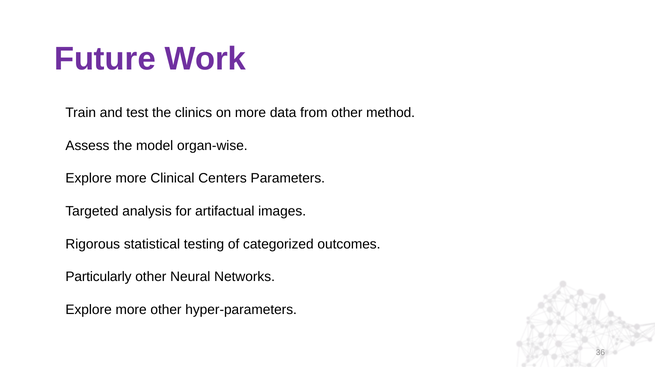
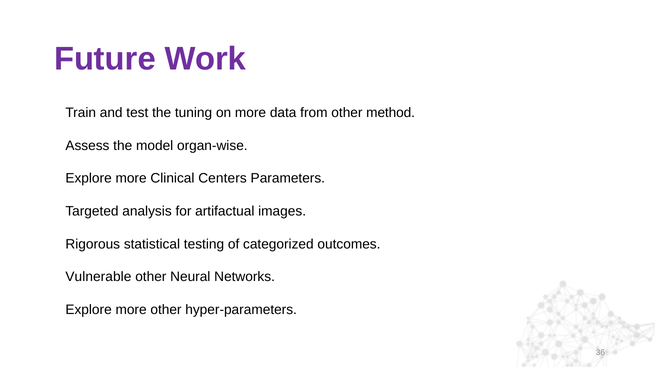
clinics: clinics -> tuning
Particularly: Particularly -> Vulnerable
